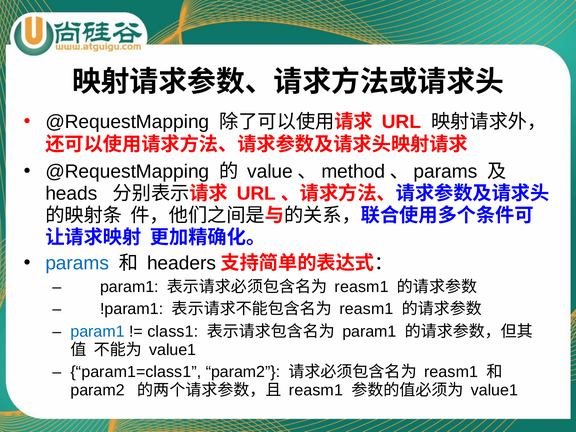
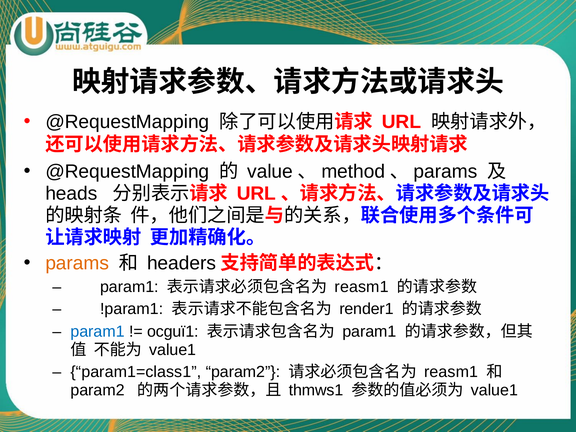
params colour: blue -> orange
reasm1 at (366, 309): reasm1 -> render1
class1: class1 -> ocguï1
reasm1 at (316, 390): reasm1 -> thmws1
